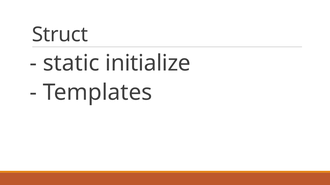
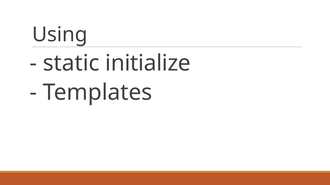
Struct: Struct -> Using
